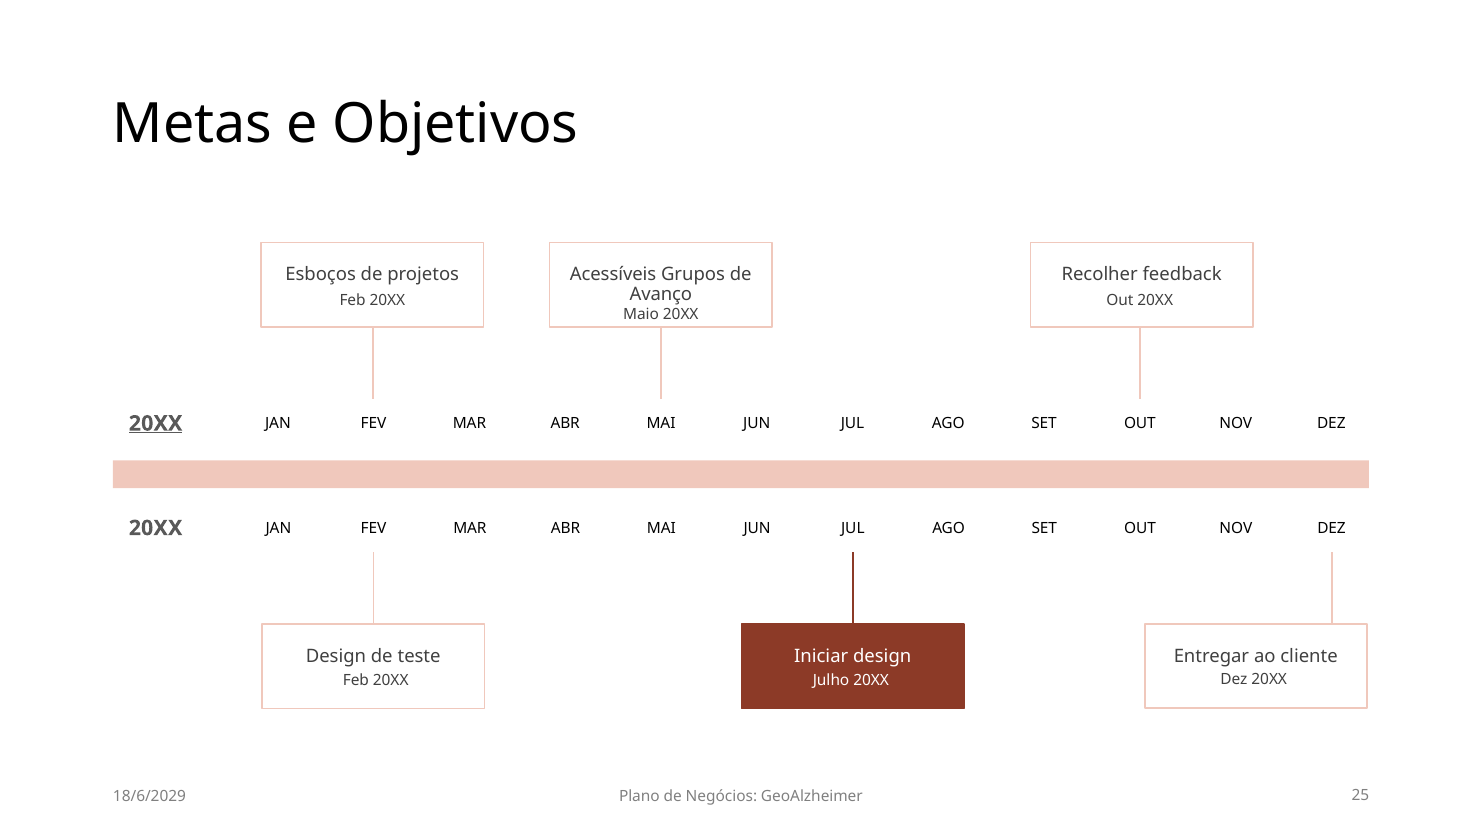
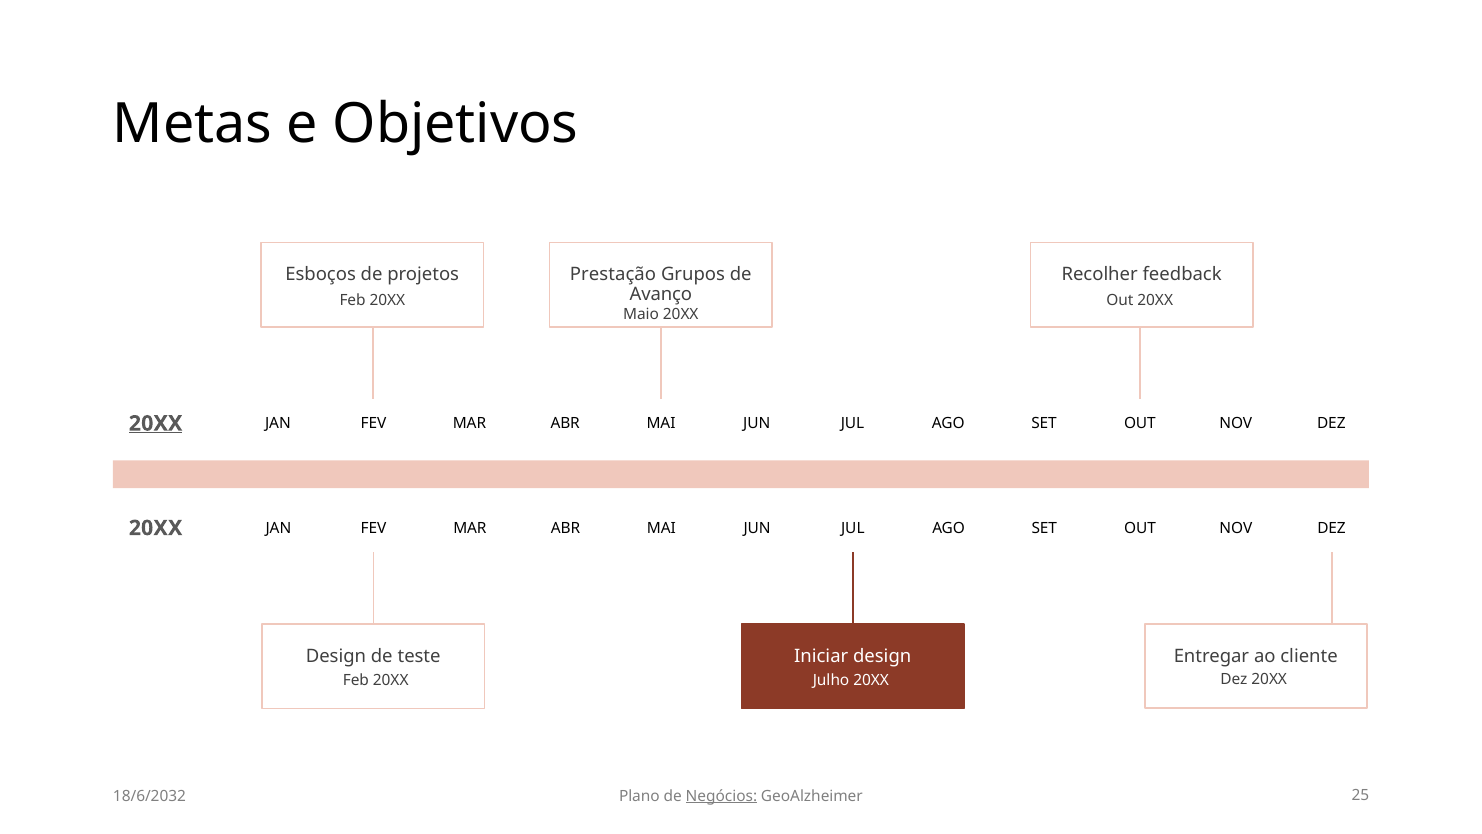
Acessíveis: Acessíveis -> Prestação
18/6/2029: 18/6/2029 -> 18/6/2032
Negócios underline: none -> present
